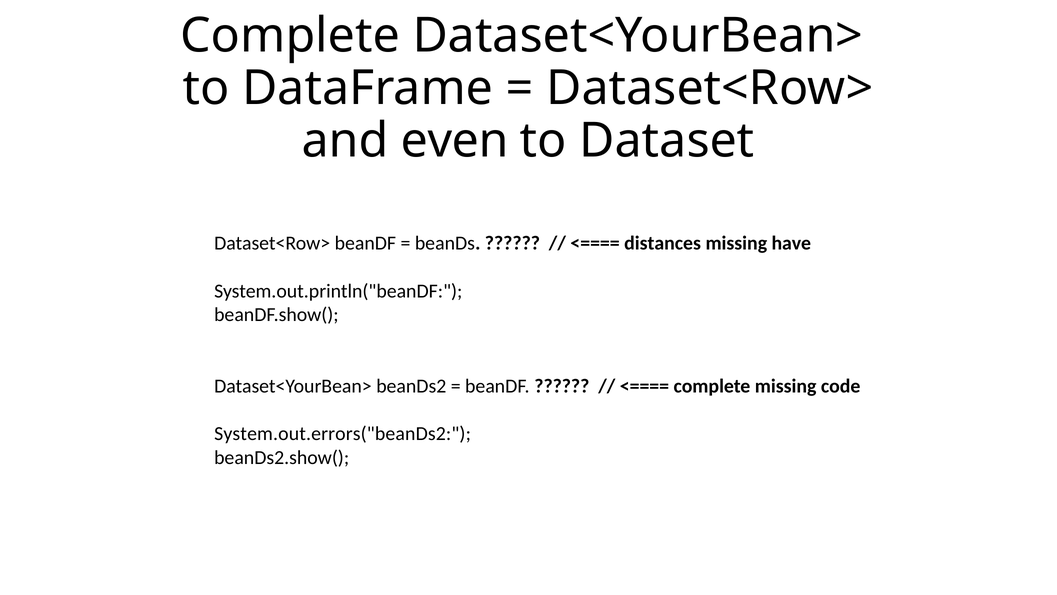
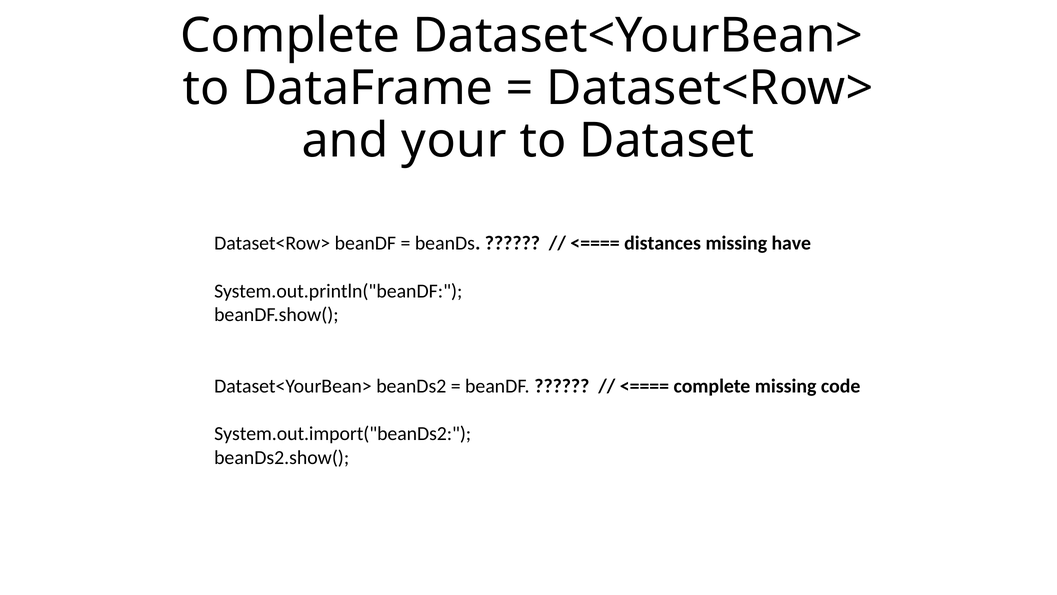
even: even -> your
System.out.errors("beanDs2: System.out.errors("beanDs2 -> System.out.import("beanDs2
